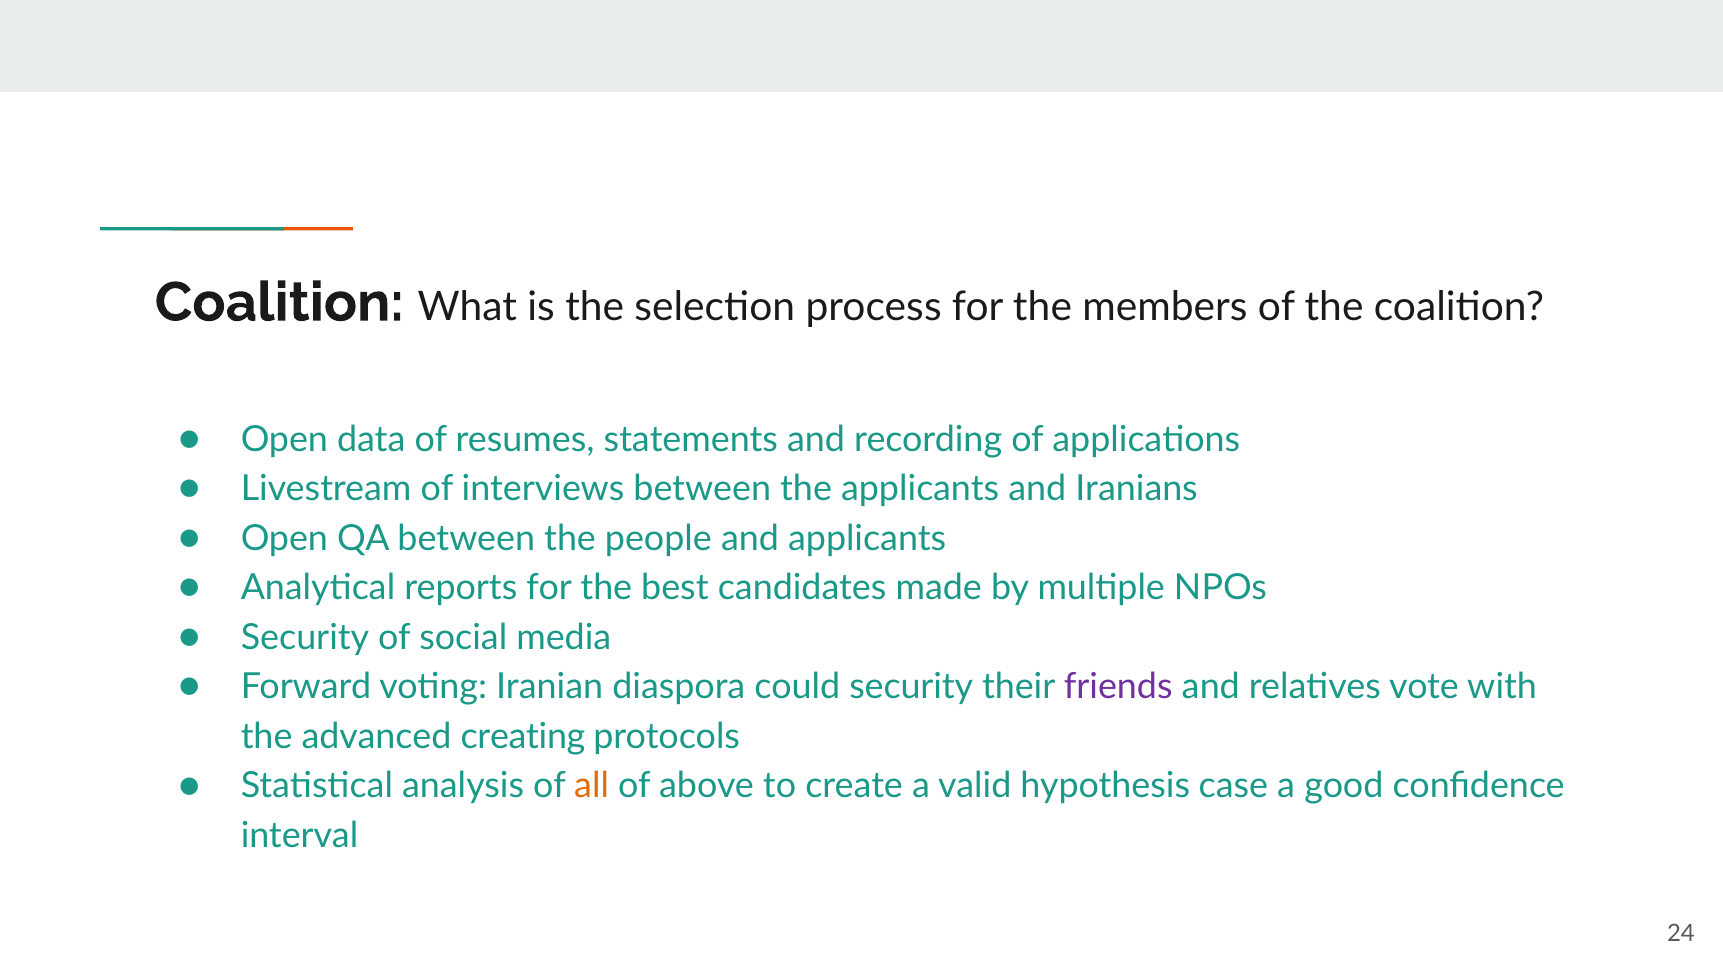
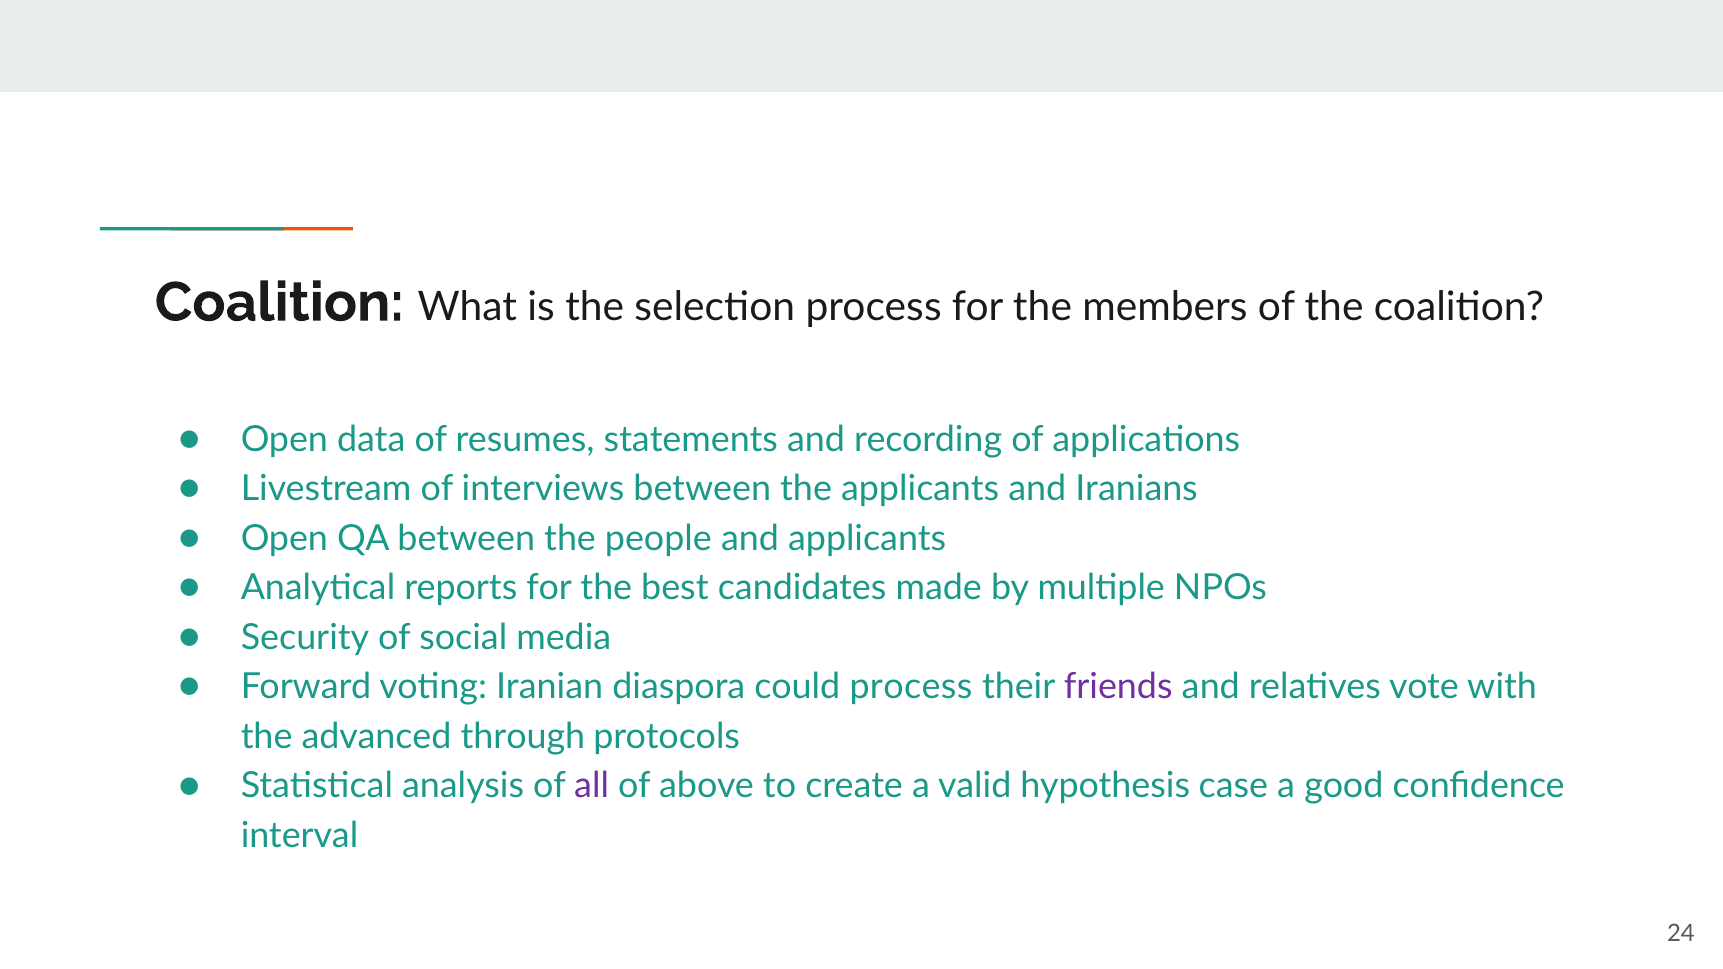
could security: security -> process
creating: creating -> through
all colour: orange -> purple
